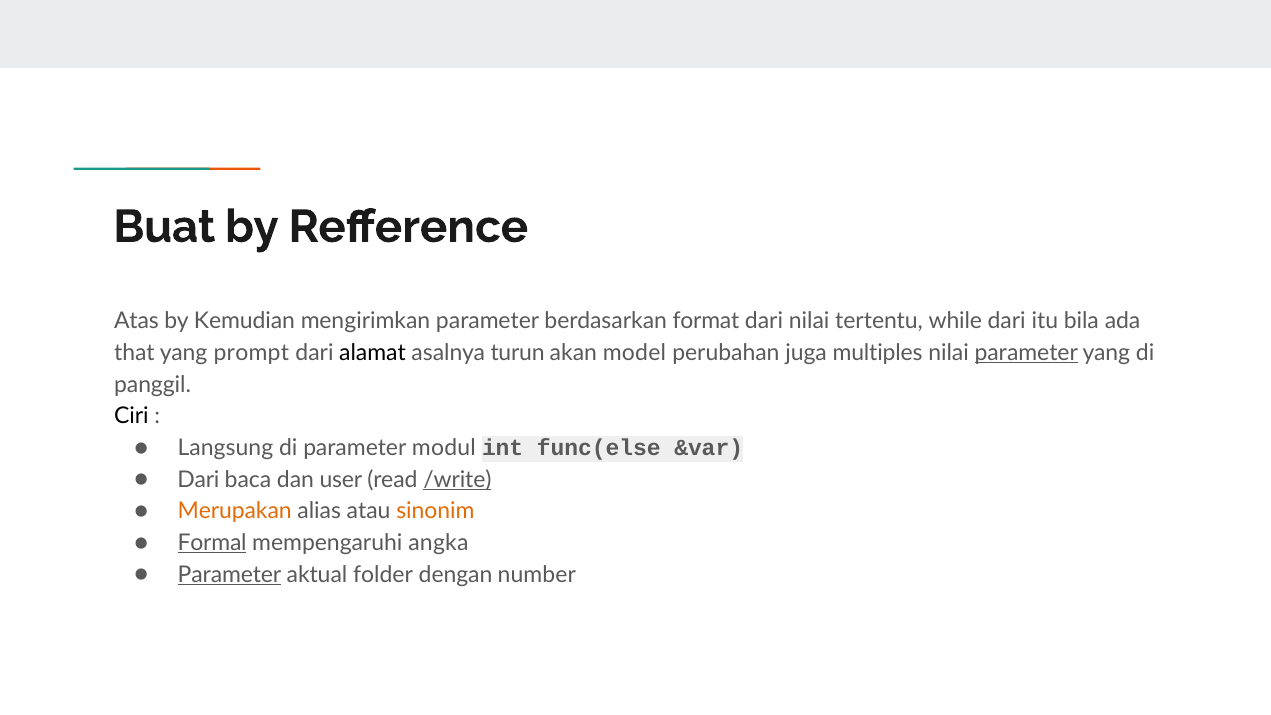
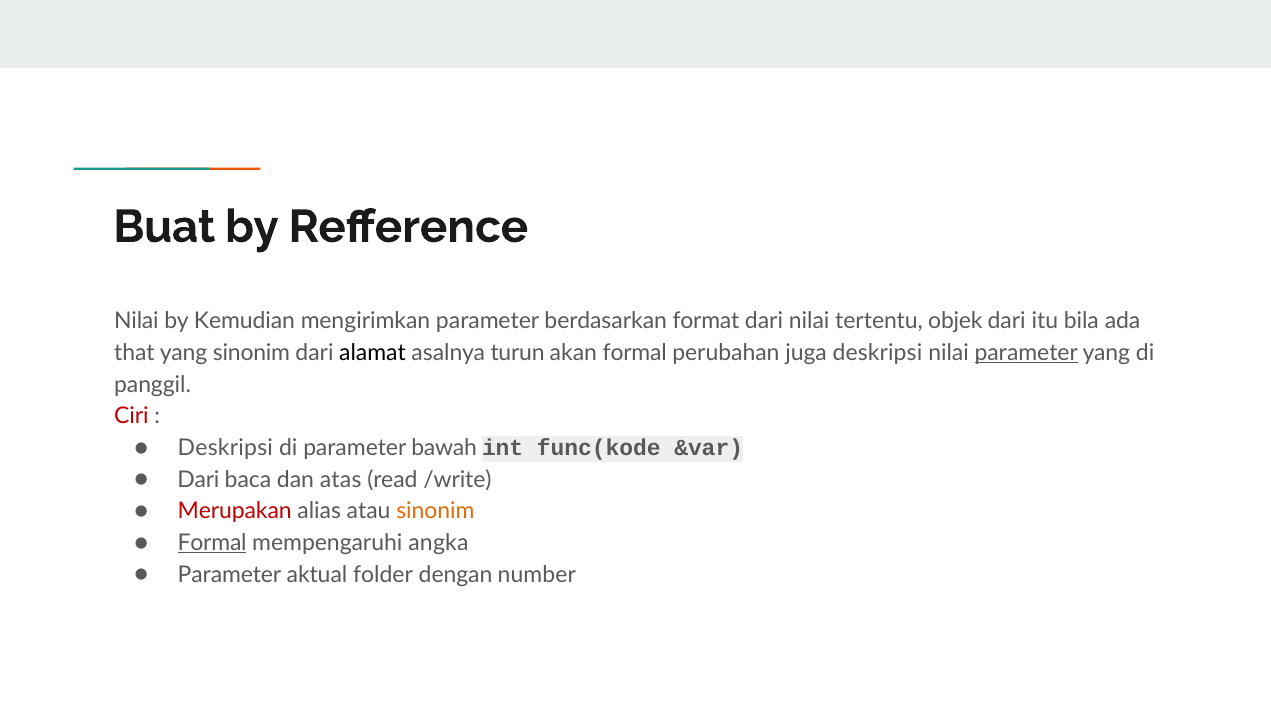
Atas at (136, 321): Atas -> Nilai
while: while -> objek
yang prompt: prompt -> sinonim
akan model: model -> formal
juga multiples: multiples -> deskripsi
Ciri colour: black -> red
Langsung at (225, 448): Langsung -> Deskripsi
modul: modul -> bawah
func(else: func(else -> func(kode
user: user -> atas
/write underline: present -> none
Merupakan colour: orange -> red
Parameter at (229, 575) underline: present -> none
